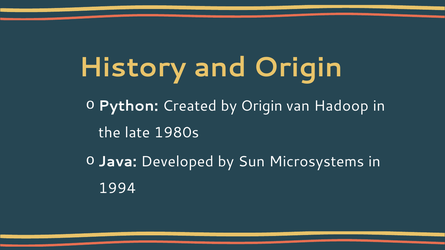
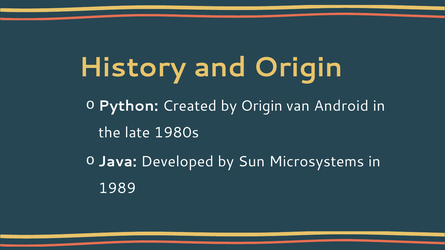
Hadoop: Hadoop -> Android
1994: 1994 -> 1989
